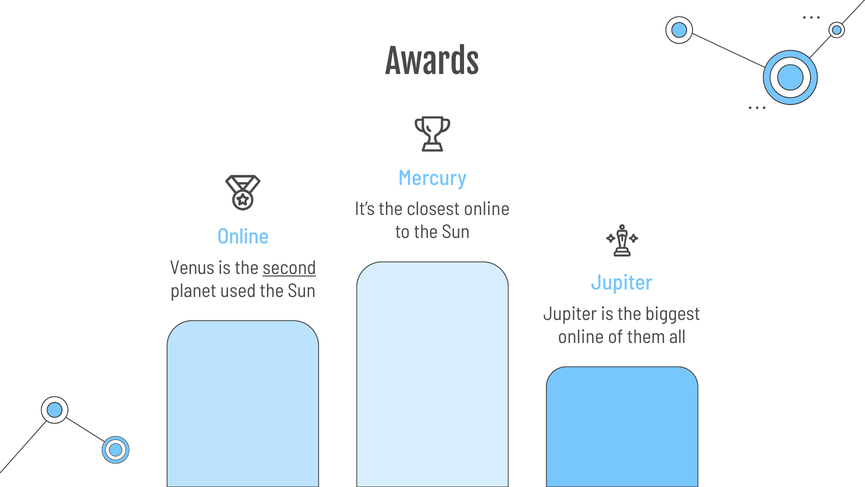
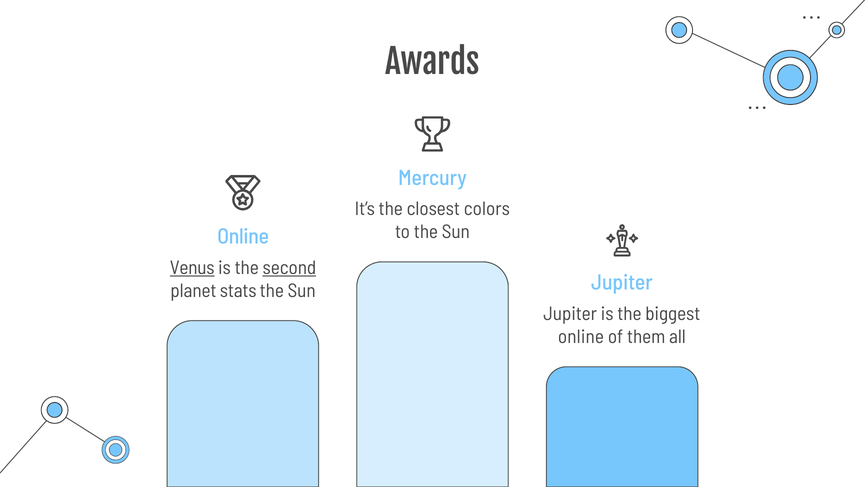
closest online: online -> colors
Venus underline: none -> present
used: used -> stats
